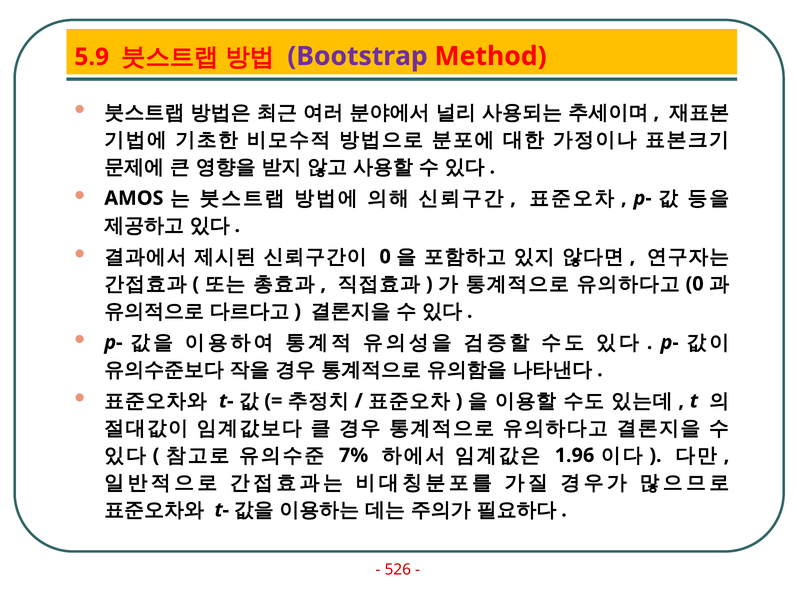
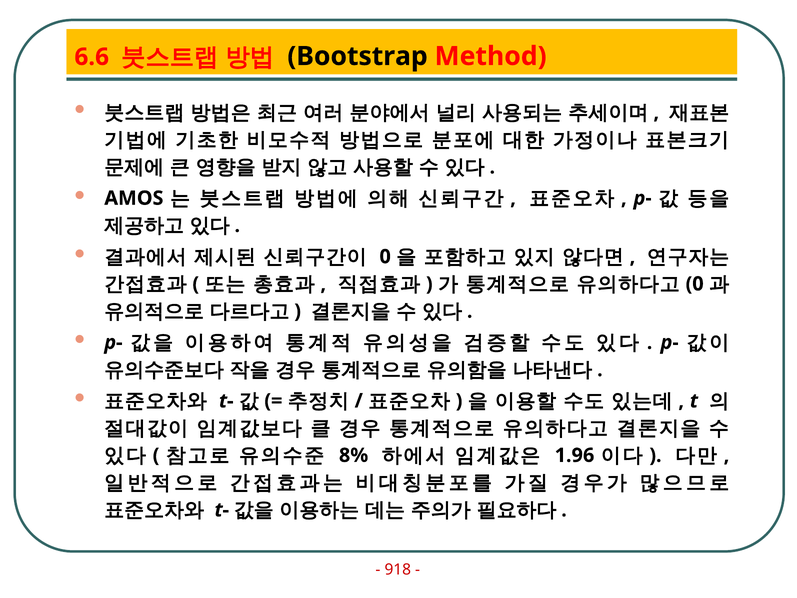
5.9: 5.9 -> 6.6
Bootstrap colour: purple -> black
7%: 7% -> 8%
526: 526 -> 918
